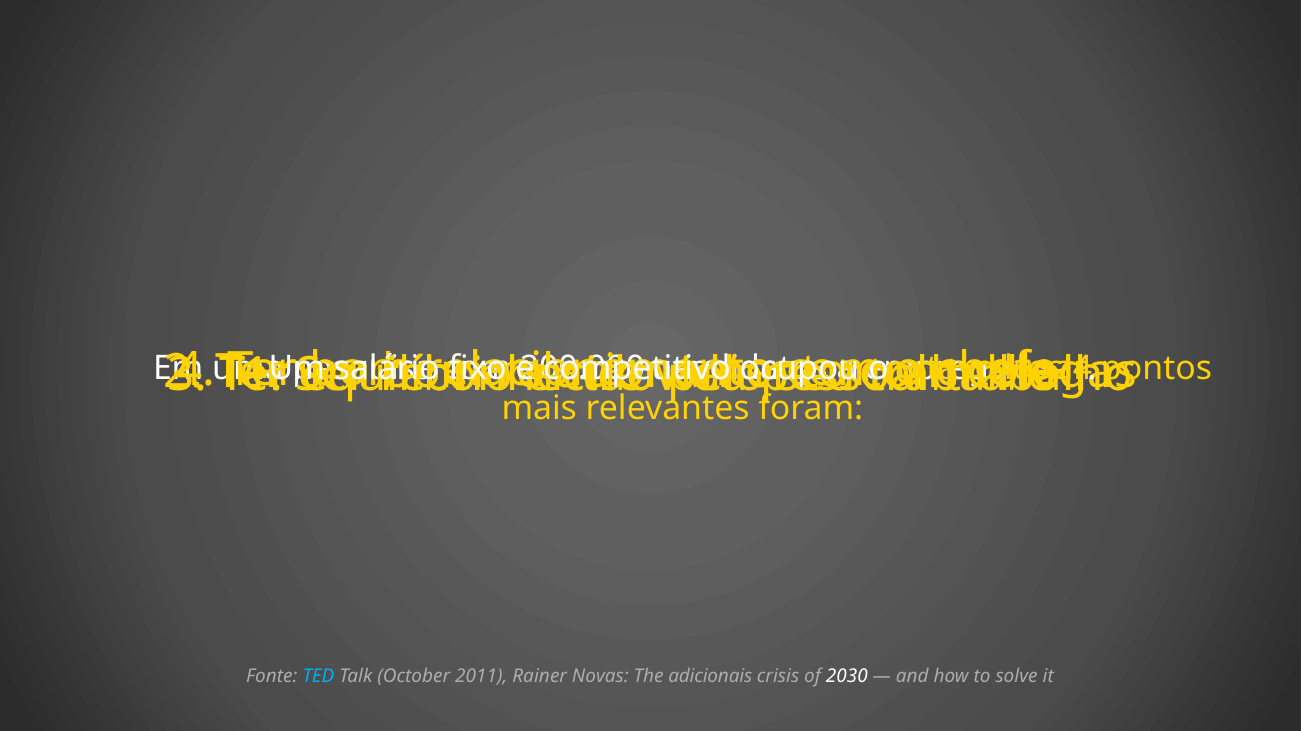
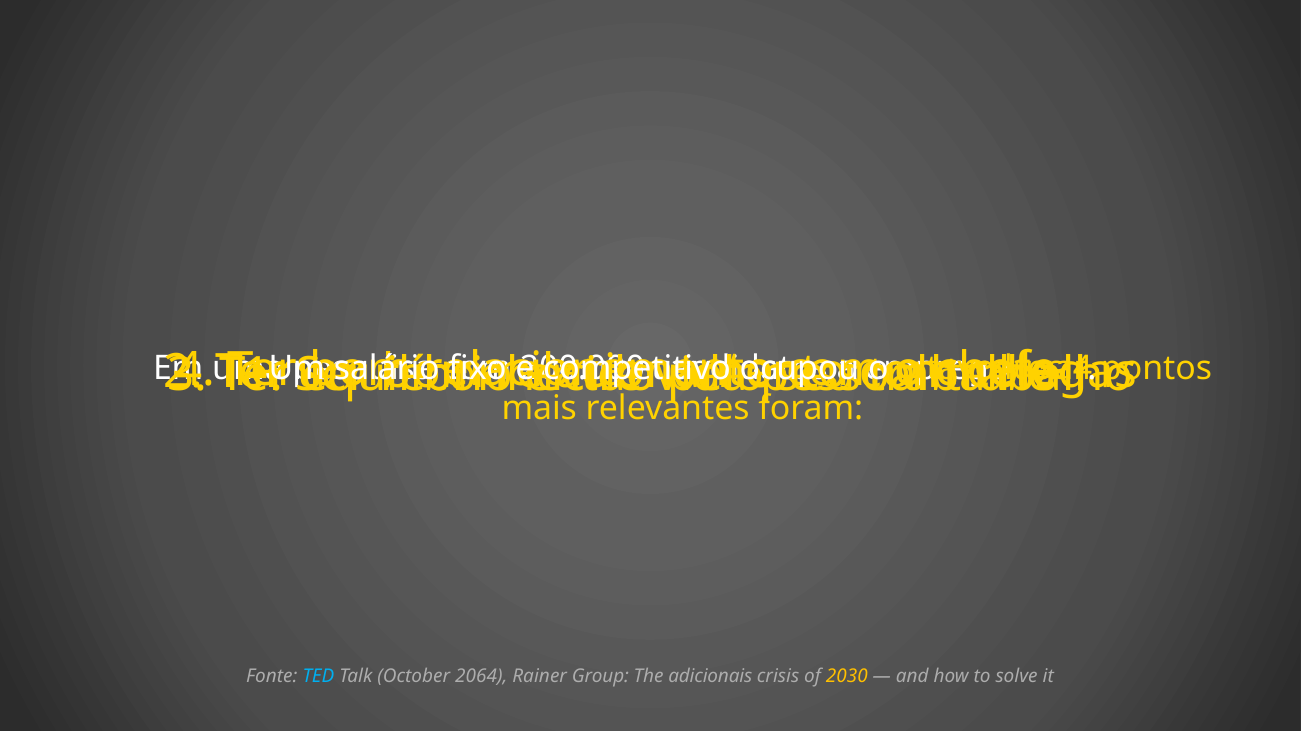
2011: 2011 -> 2064
Novas: Novas -> Group
2030 colour: white -> yellow
